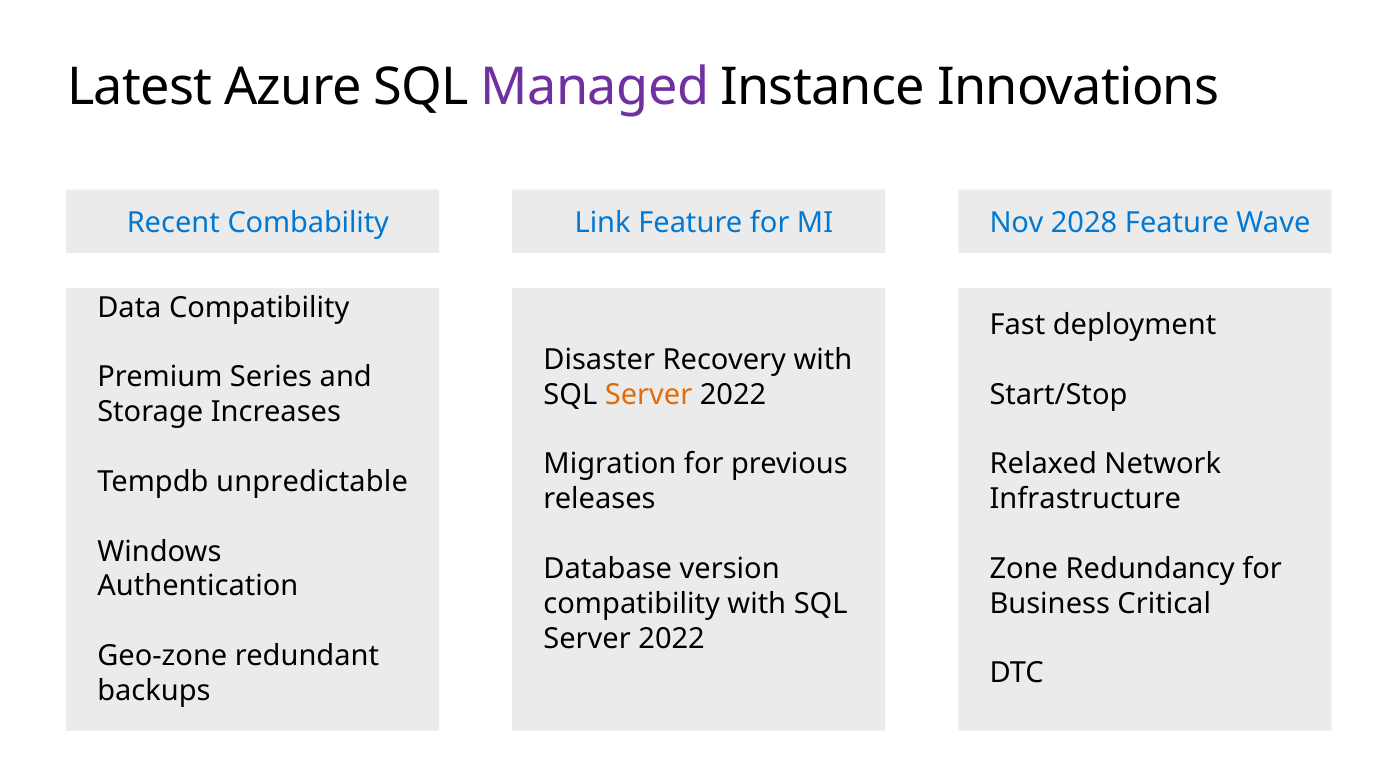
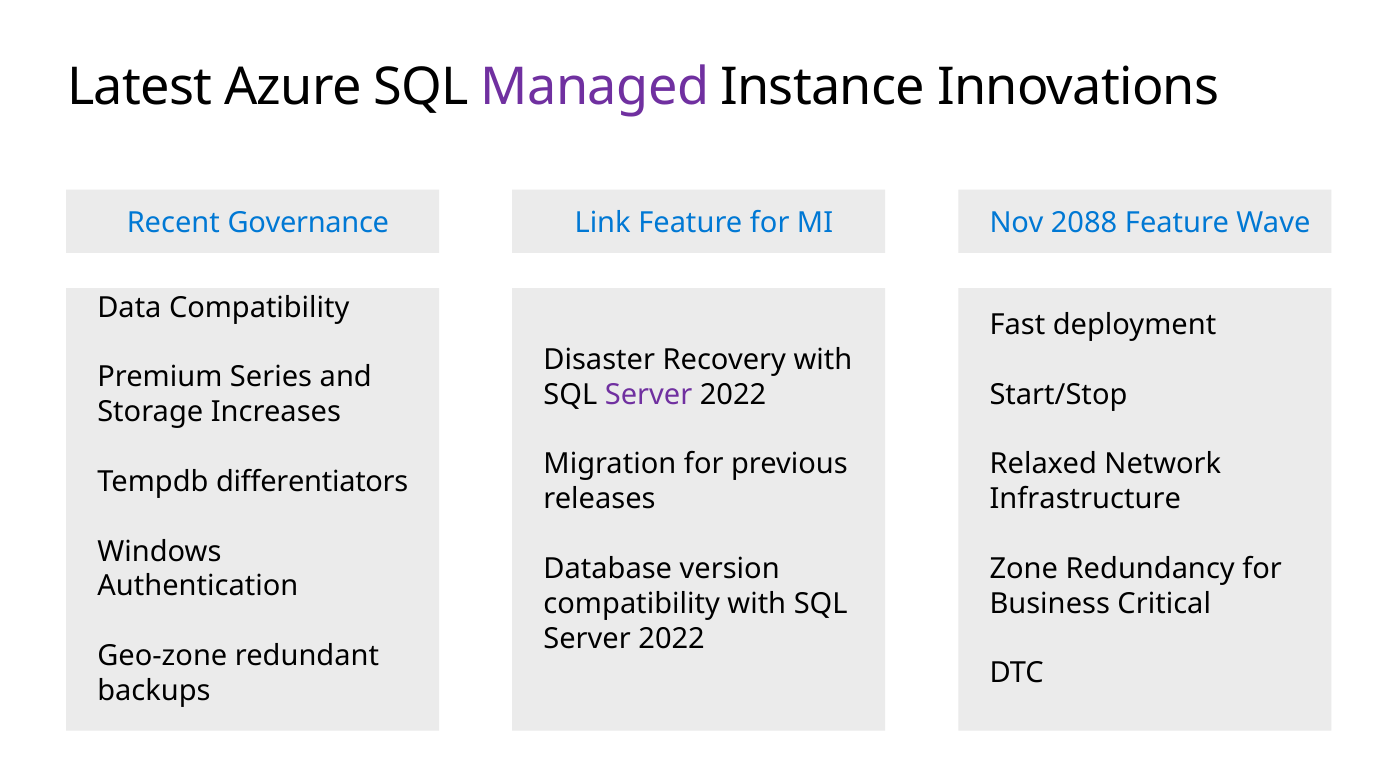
Combability: Combability -> Governance
2028: 2028 -> 2088
Server at (649, 395) colour: orange -> purple
unpredictable: unpredictable -> differentiators
